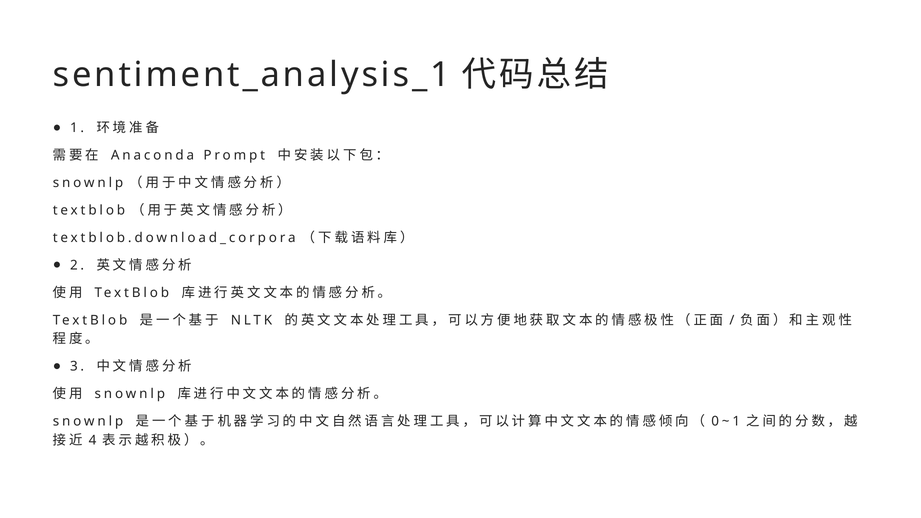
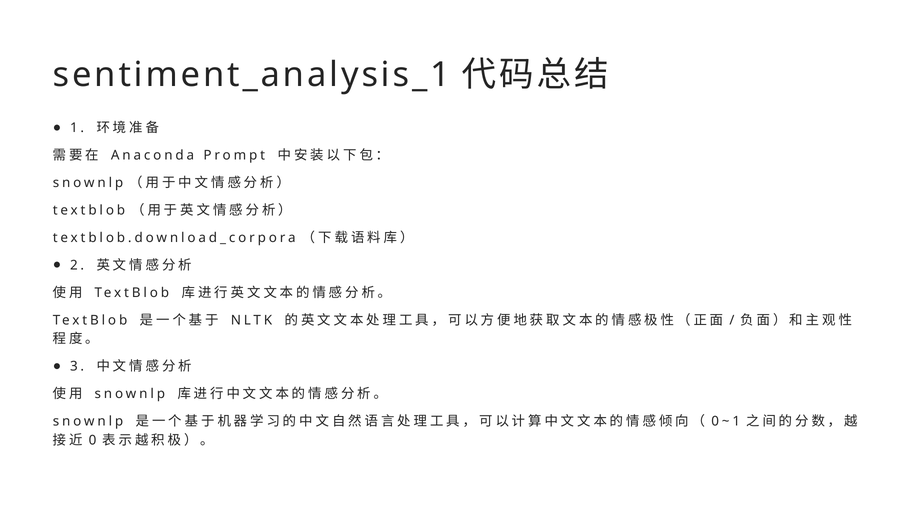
4: 4 -> 0
